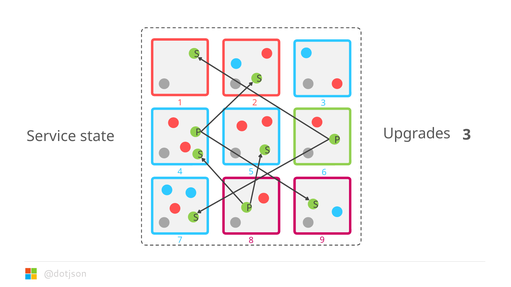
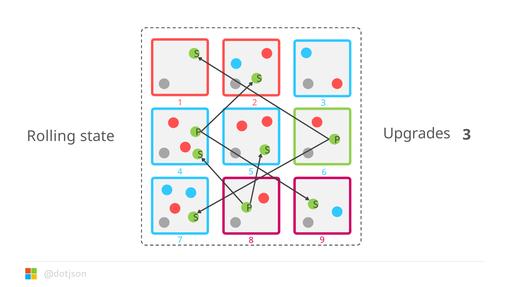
Service: Service -> Rolling
